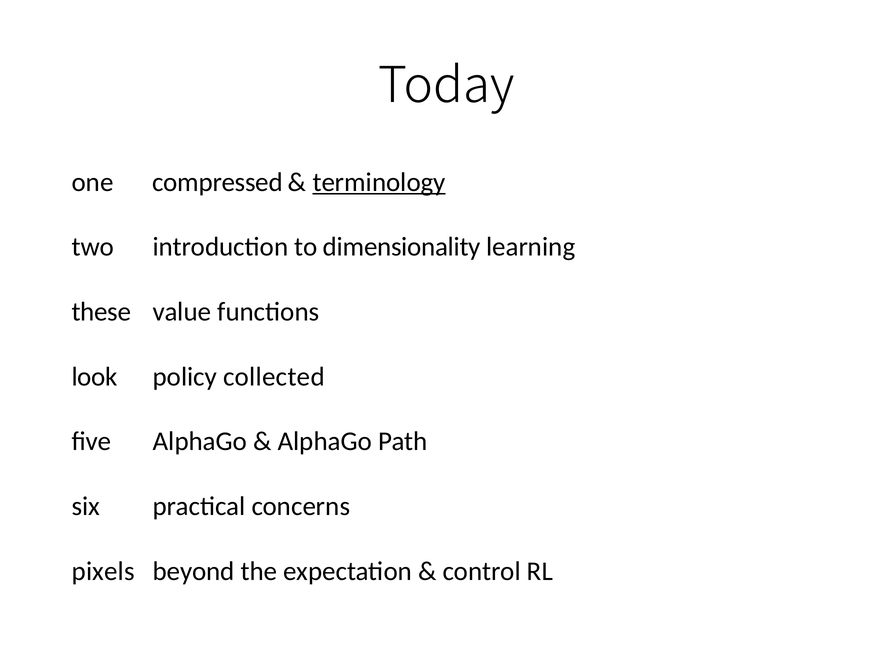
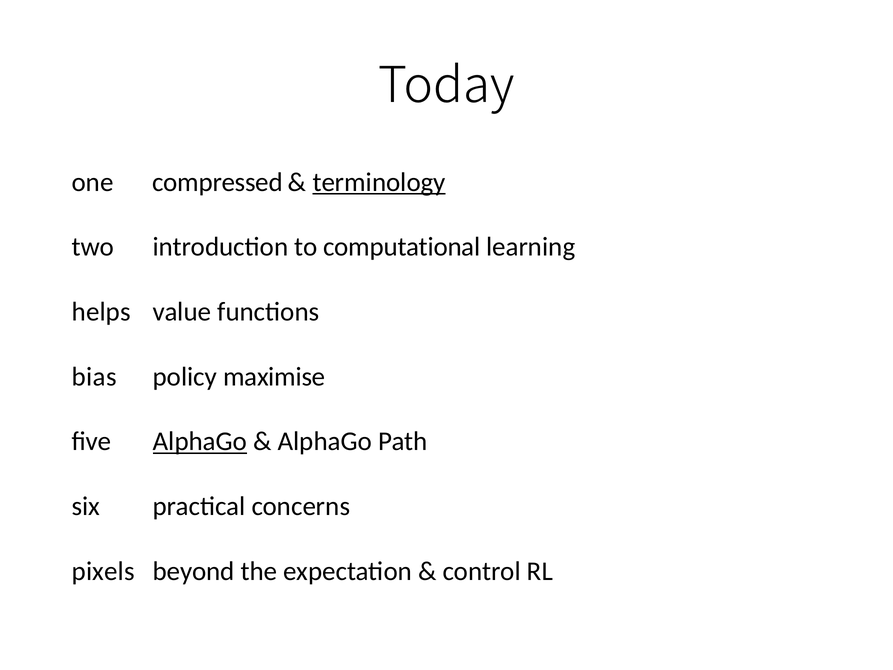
dimensionality: dimensionality -> computational
these: these -> helps
look: look -> bias
collected: collected -> maximise
AlphaGo at (200, 441) underline: none -> present
